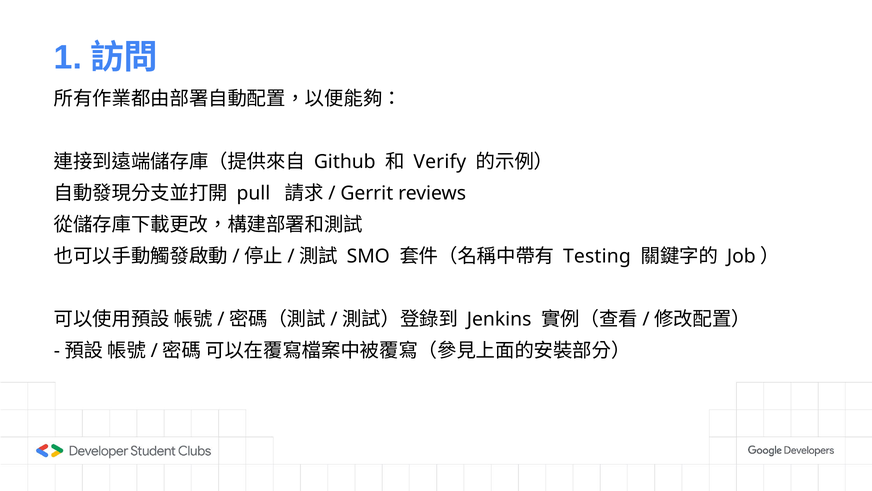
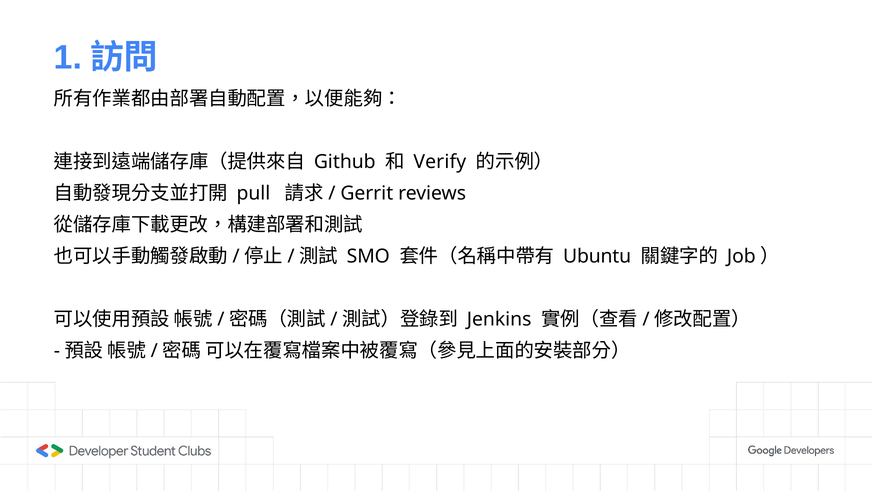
Testing: Testing -> Ubuntu
